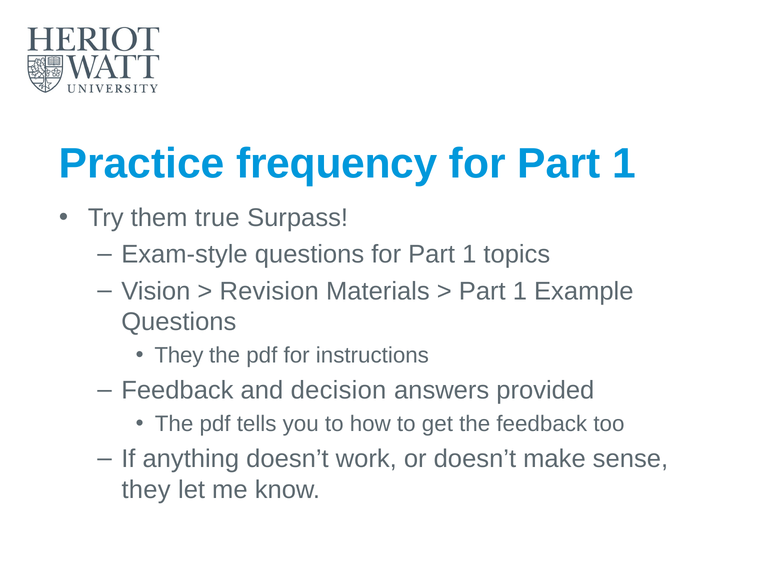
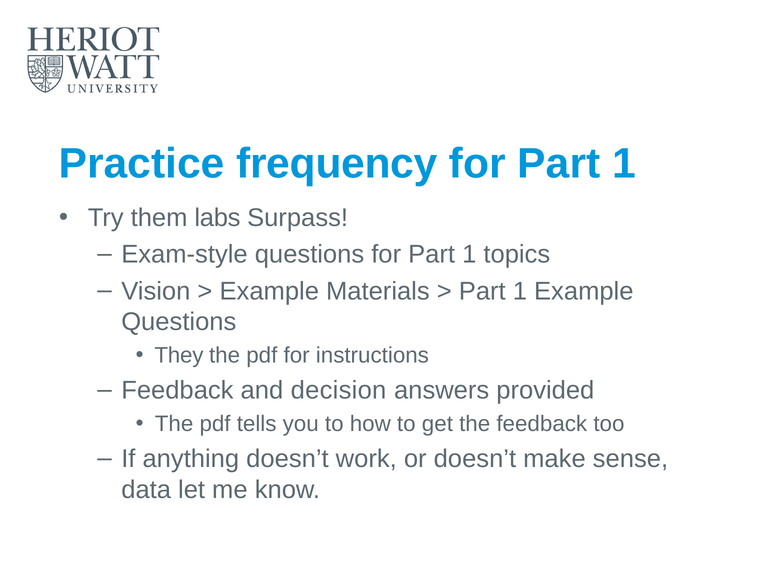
true: true -> labs
Revision at (269, 291): Revision -> Example
they at (146, 490): they -> data
